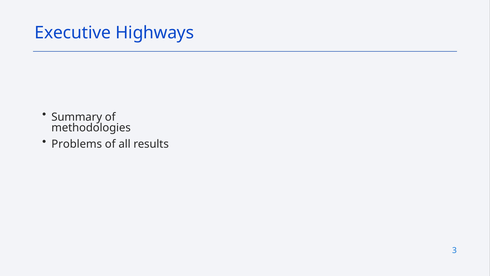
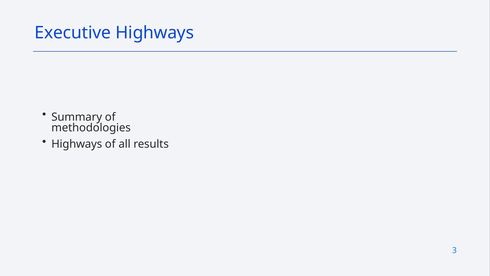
Problems at (77, 144): Problems -> Highways
